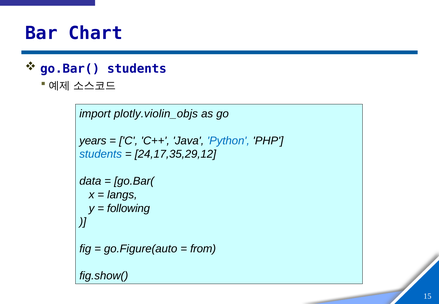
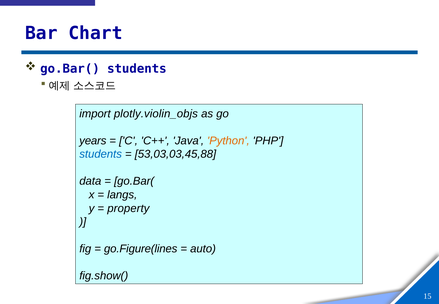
Python colour: blue -> orange
24,17,35,29,12: 24,17,35,29,12 -> 53,03,03,45,88
following: following -> property
go.Figure(auto: go.Figure(auto -> go.Figure(lines
from: from -> auto
